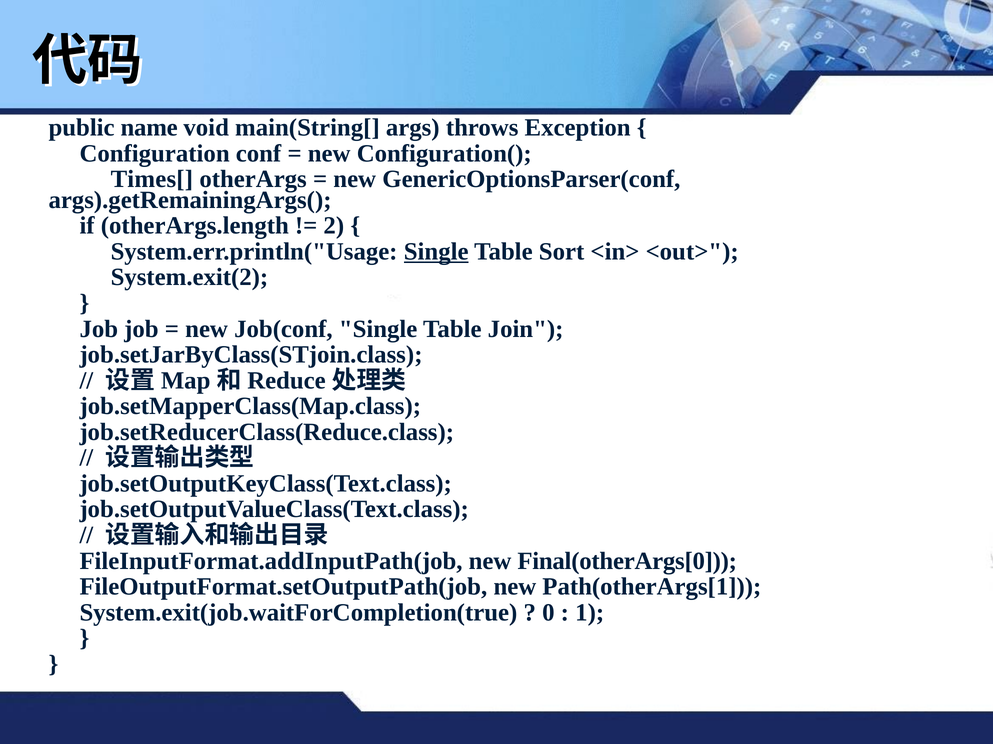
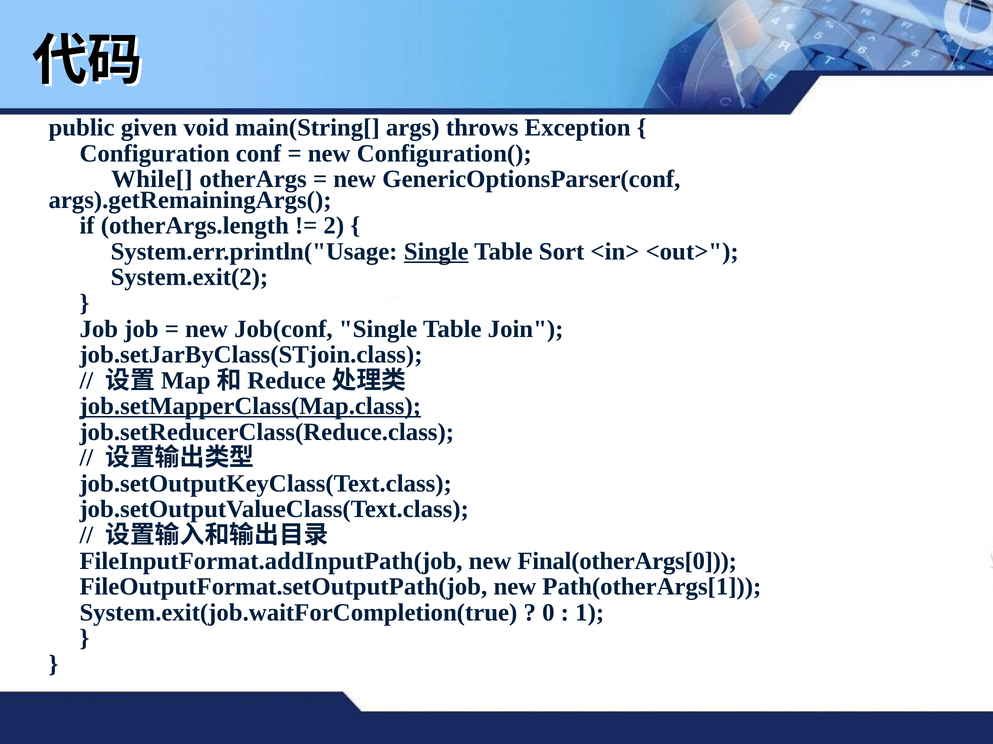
name: name -> given
Times[: Times[ -> While[
job.setMapperClass(Map.class underline: none -> present
